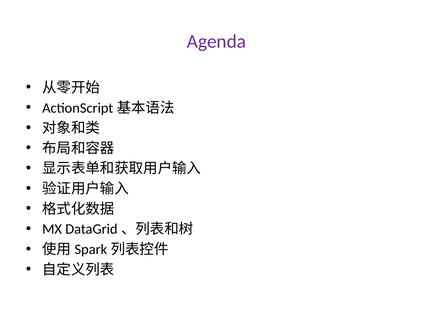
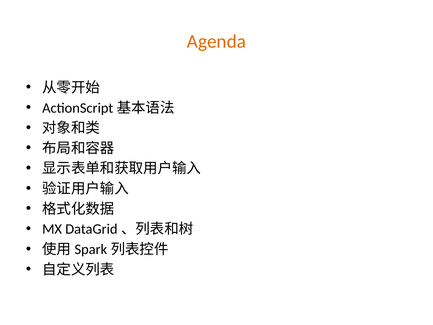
Agenda colour: purple -> orange
